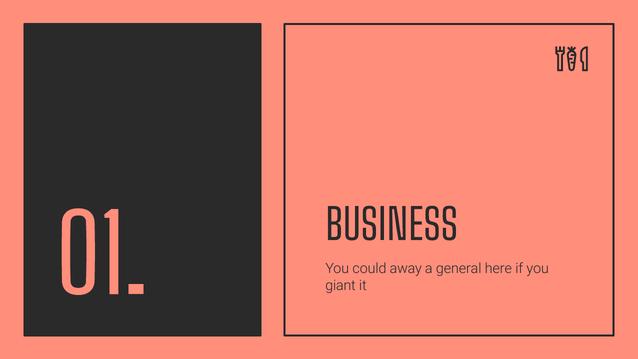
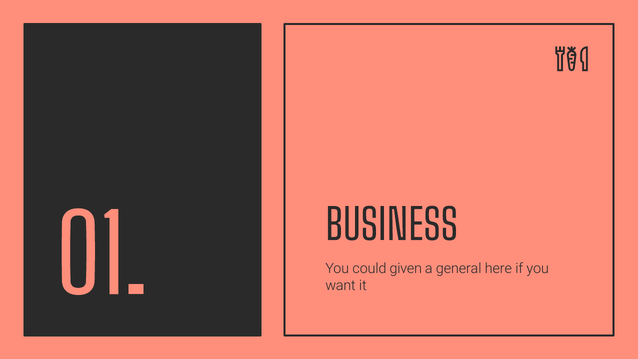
away: away -> given
giant: giant -> want
